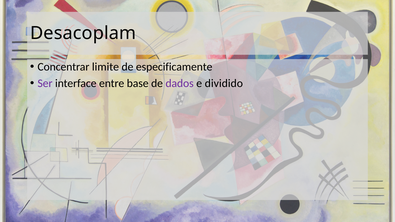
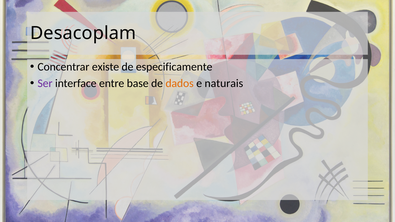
limite: limite -> existe
dados colour: purple -> orange
dividido: dividido -> naturais
